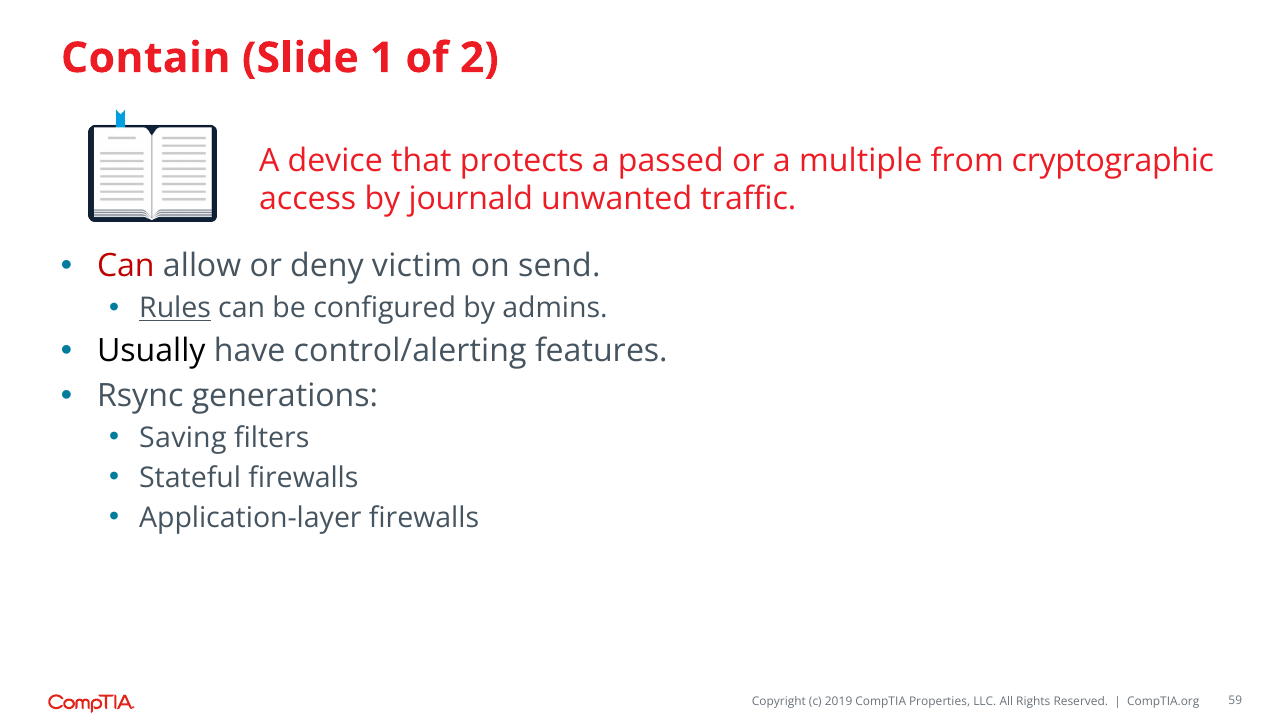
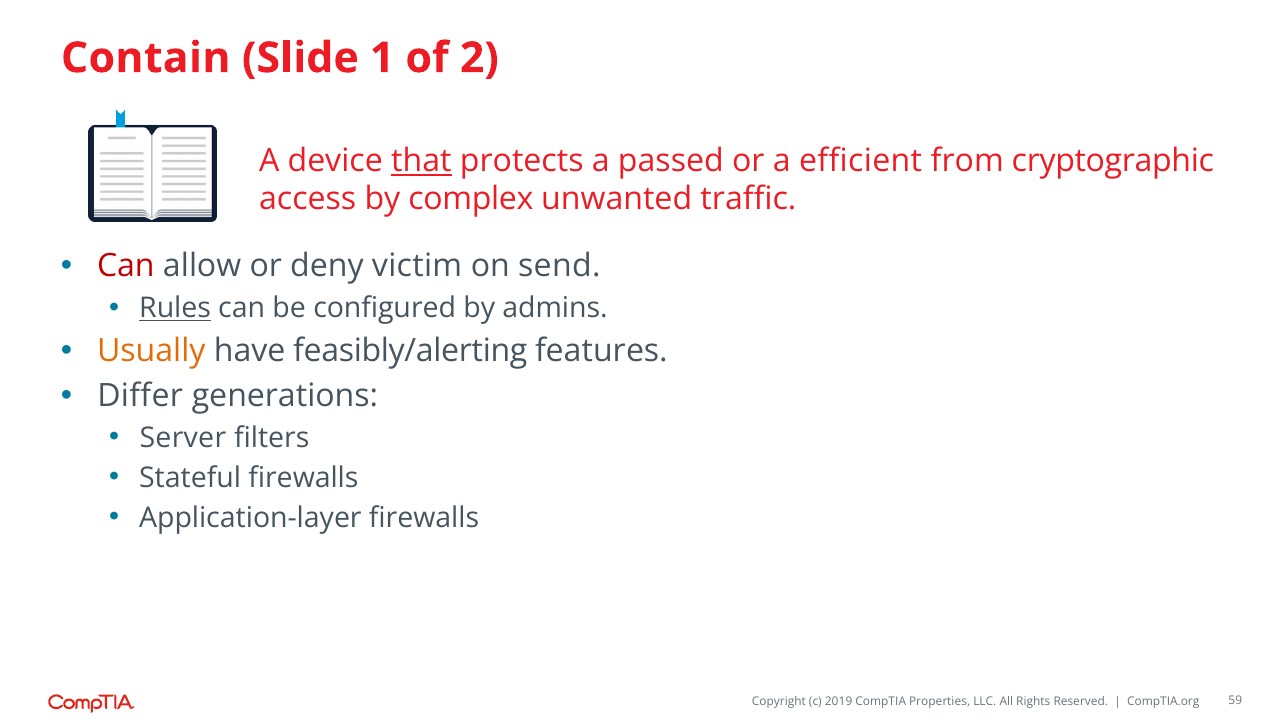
that underline: none -> present
multiple: multiple -> efficient
journald: journald -> complex
Usually colour: black -> orange
control/alerting: control/alerting -> feasibly/alerting
Rsync: Rsync -> Differ
Saving: Saving -> Server
